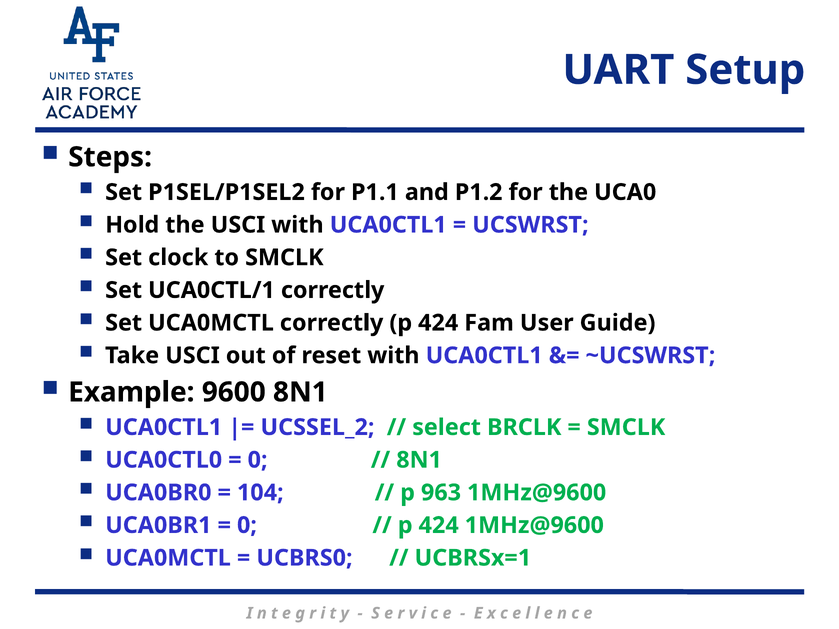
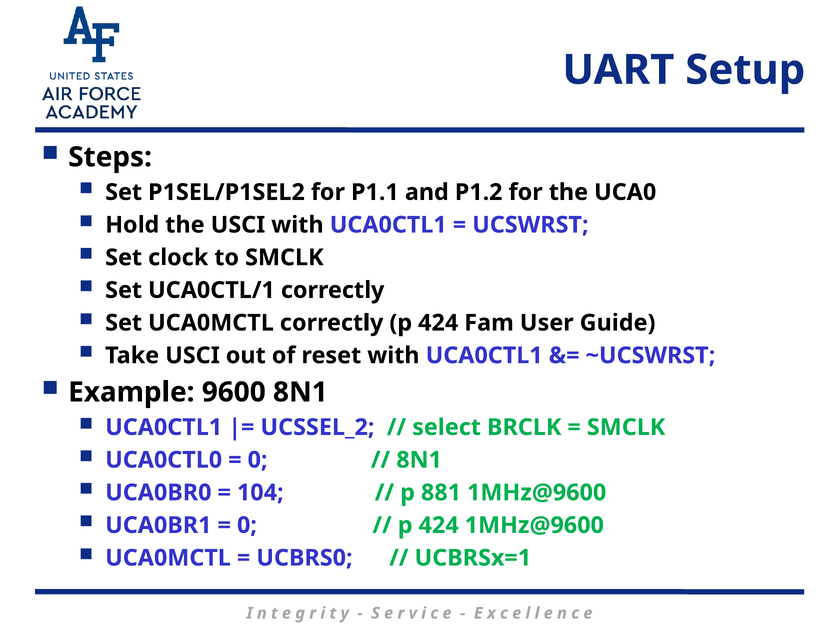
963: 963 -> 881
